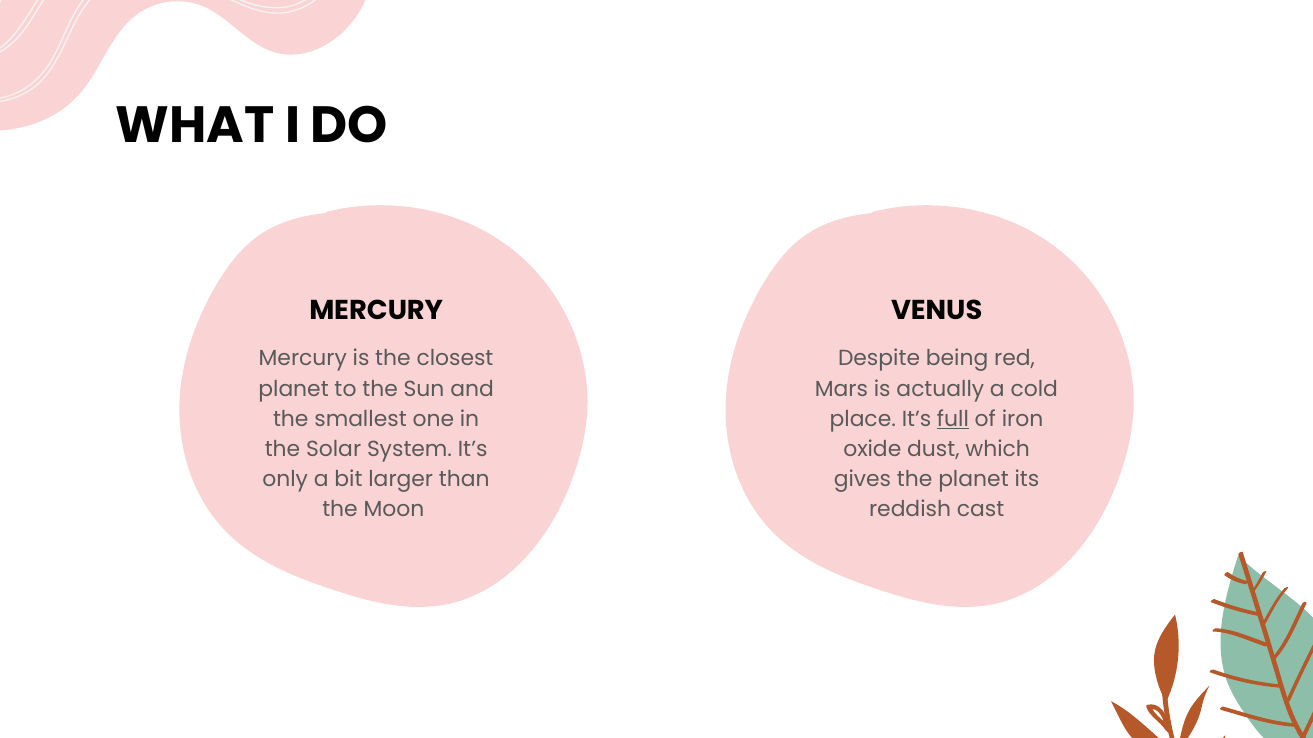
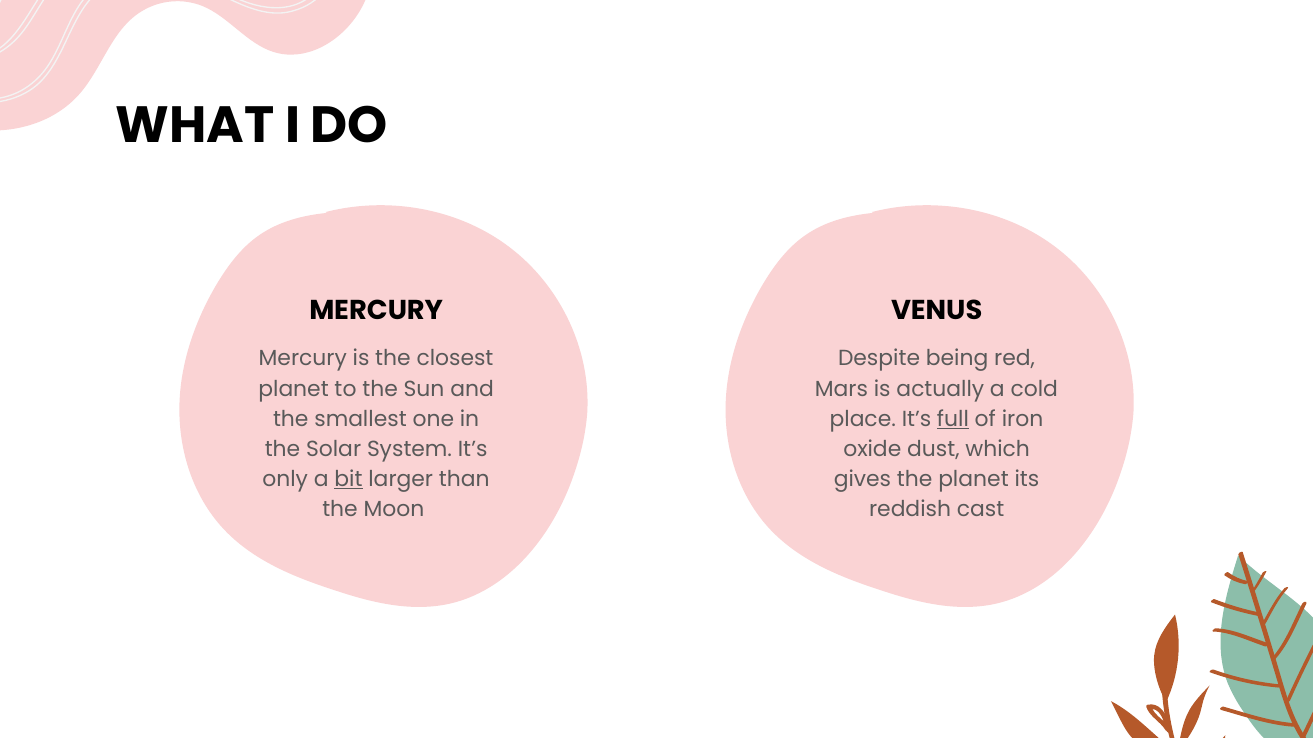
bit underline: none -> present
